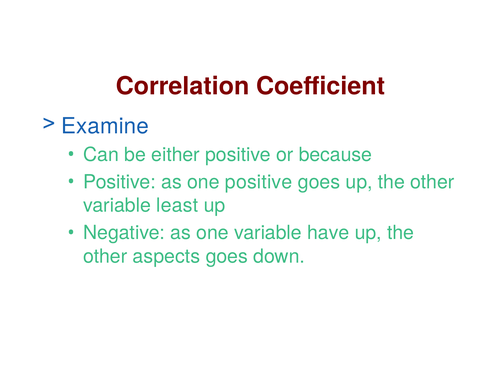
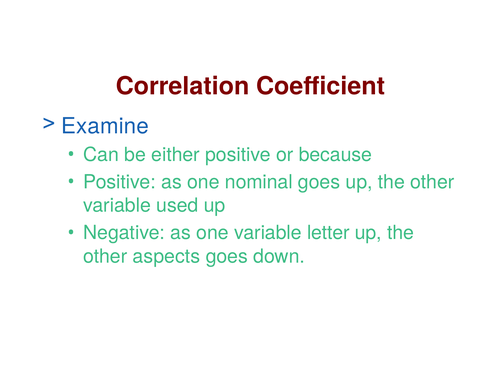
one positive: positive -> nominal
least: least -> used
have: have -> letter
